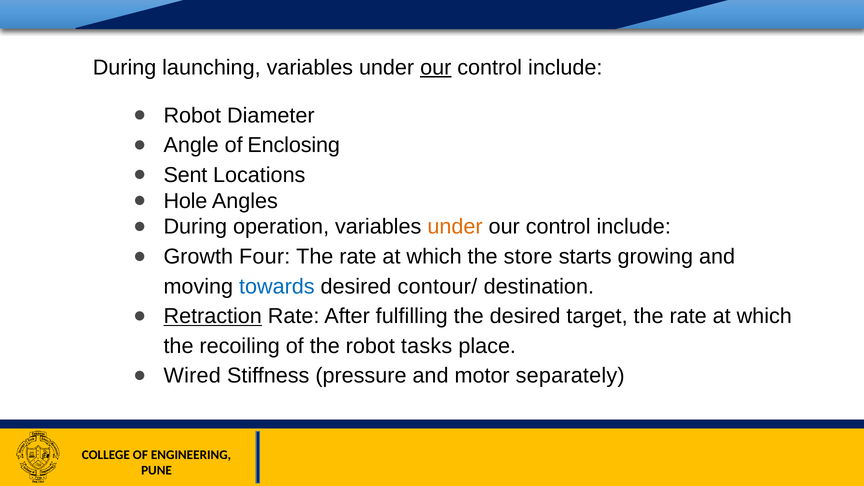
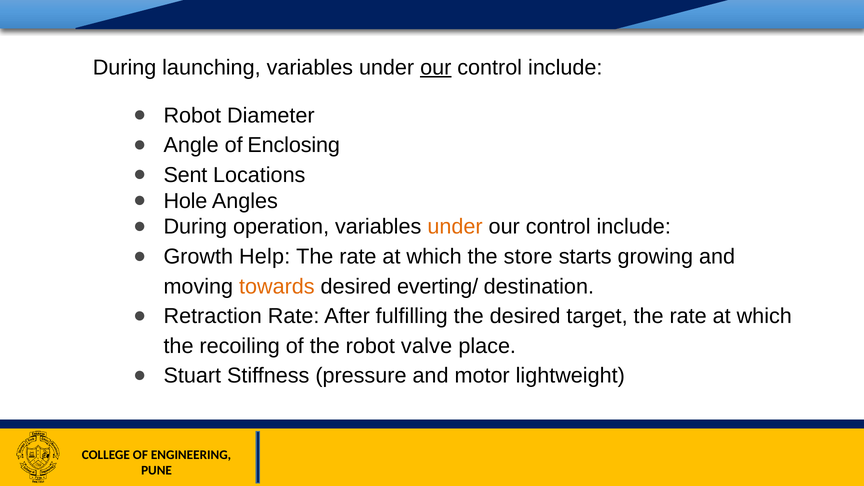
Four: Four -> Help
towards colour: blue -> orange
contour/: contour/ -> everting/
Retraction underline: present -> none
tasks: tasks -> valve
Wired: Wired -> Stuart
separately: separately -> lightweight
